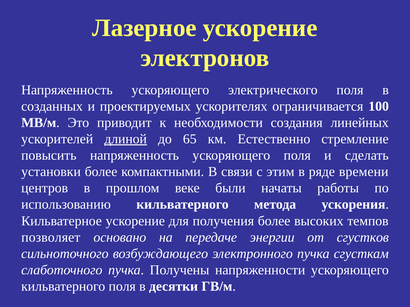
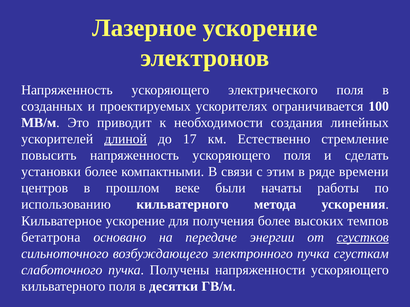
65: 65 -> 17
позволяет: позволяет -> бетатрона
сгустков underline: none -> present
